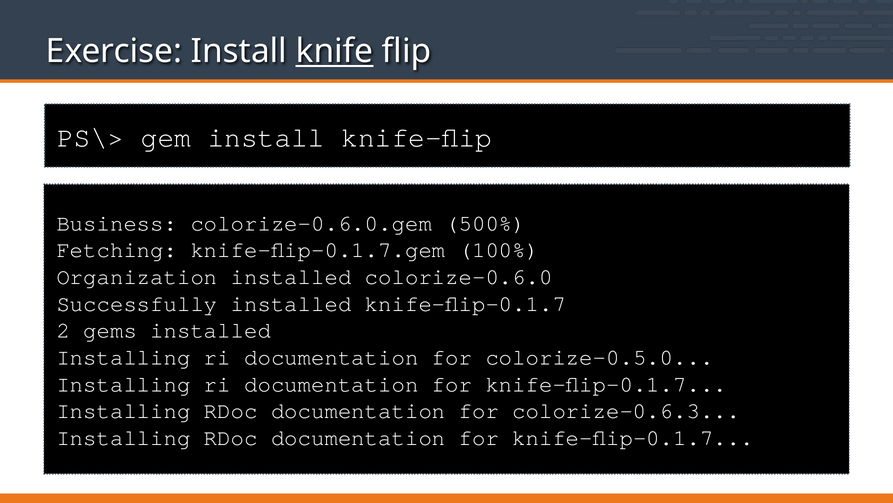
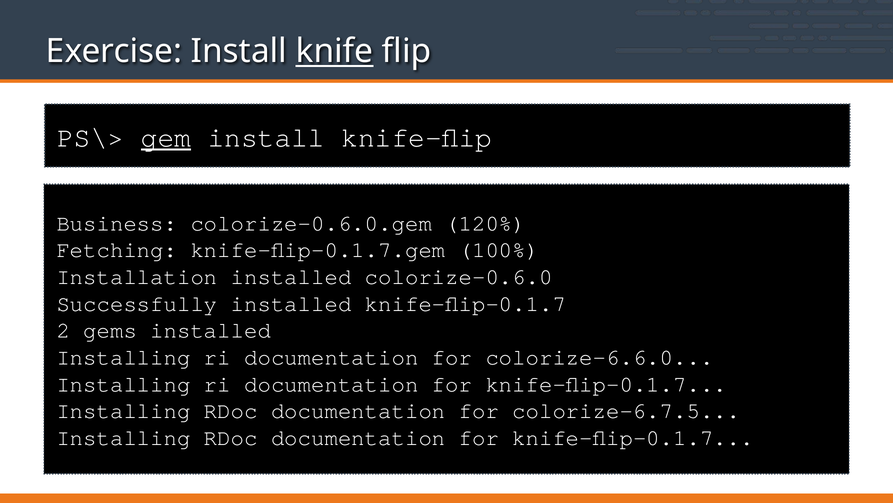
gem underline: none -> present
500%: 500% -> 120%
Organization: Organization -> Installation
colorize-0.5.0: colorize-0.5.0 -> colorize-6.6.0
colorize-0.6.3: colorize-0.6.3 -> colorize-6.7.5
